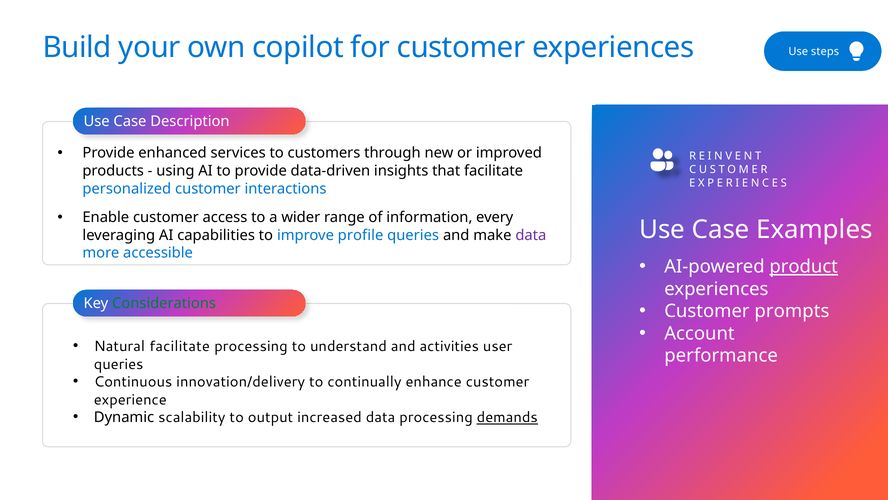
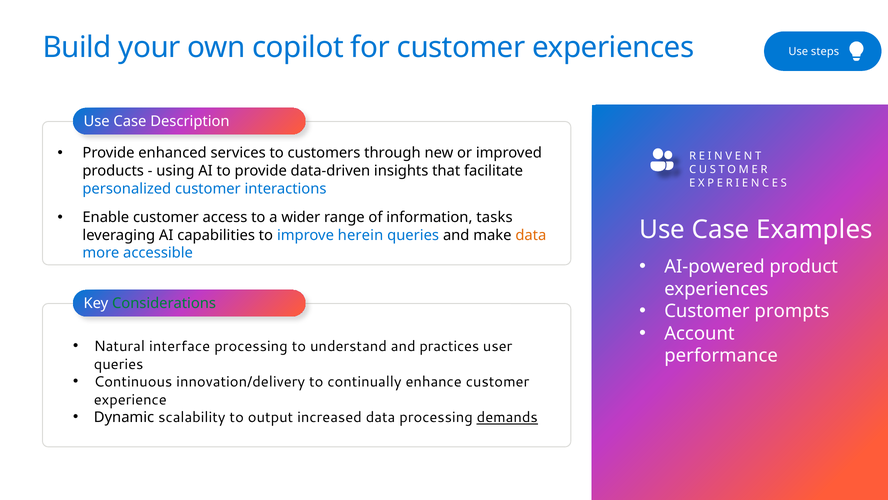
every: every -> tasks
profile: profile -> herein
data at (531, 235) colour: purple -> orange
product underline: present -> none
Natural facilitate: facilitate -> interface
activities: activities -> practices
